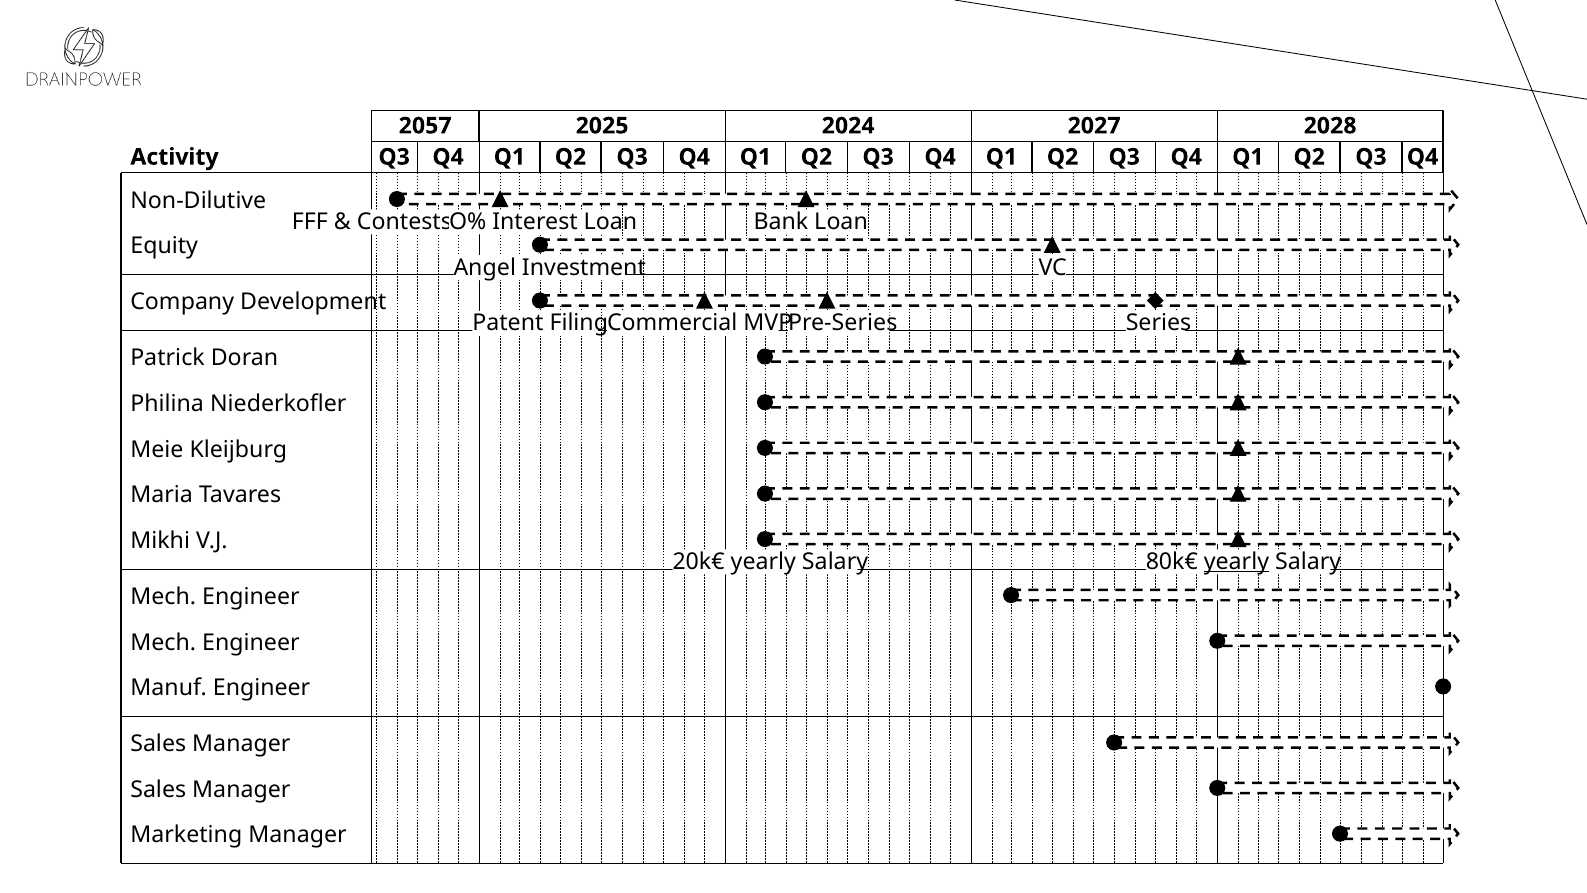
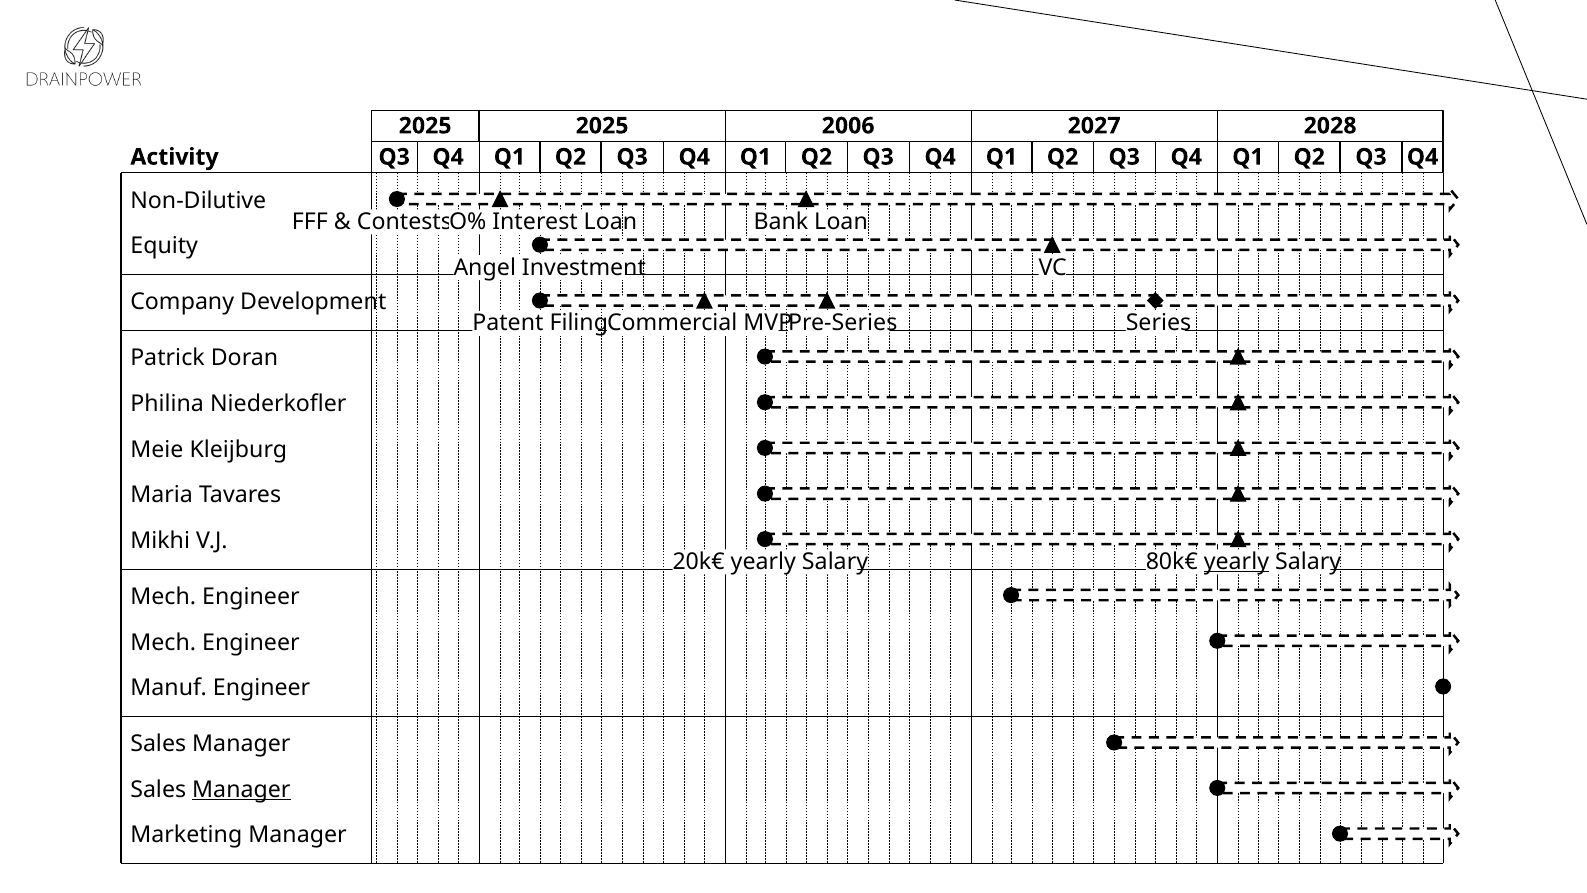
2057 at (425, 126): 2057 -> 2025
2024: 2024 -> 2006
Manager at (241, 789) underline: none -> present
